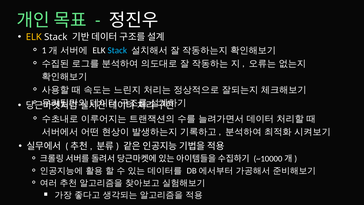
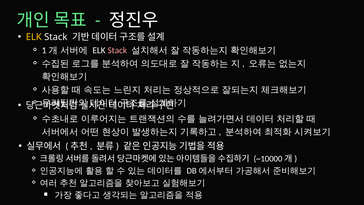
Stack at (117, 50) colour: light blue -> pink
